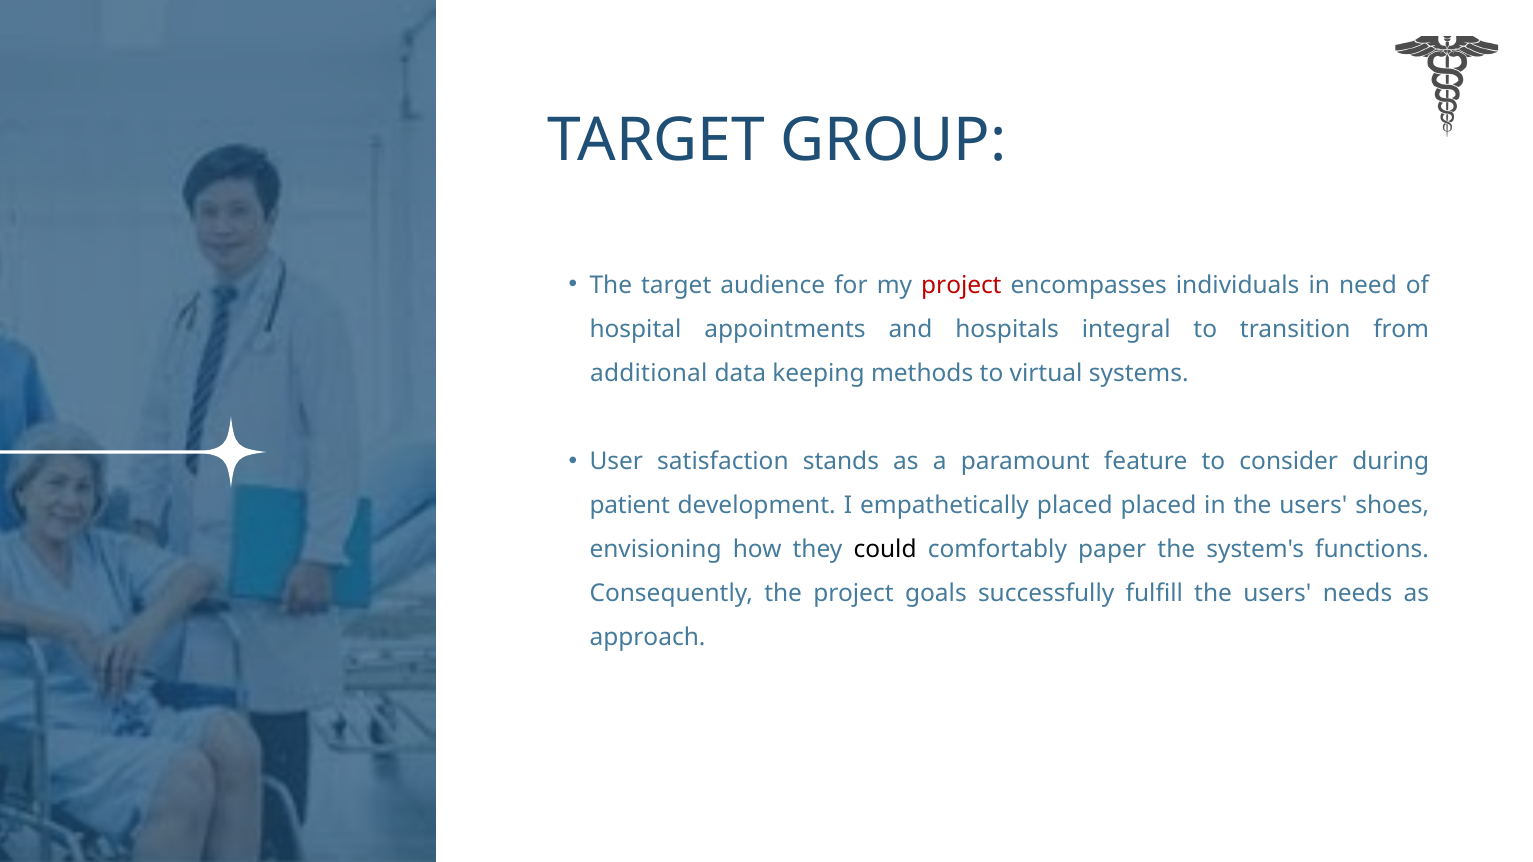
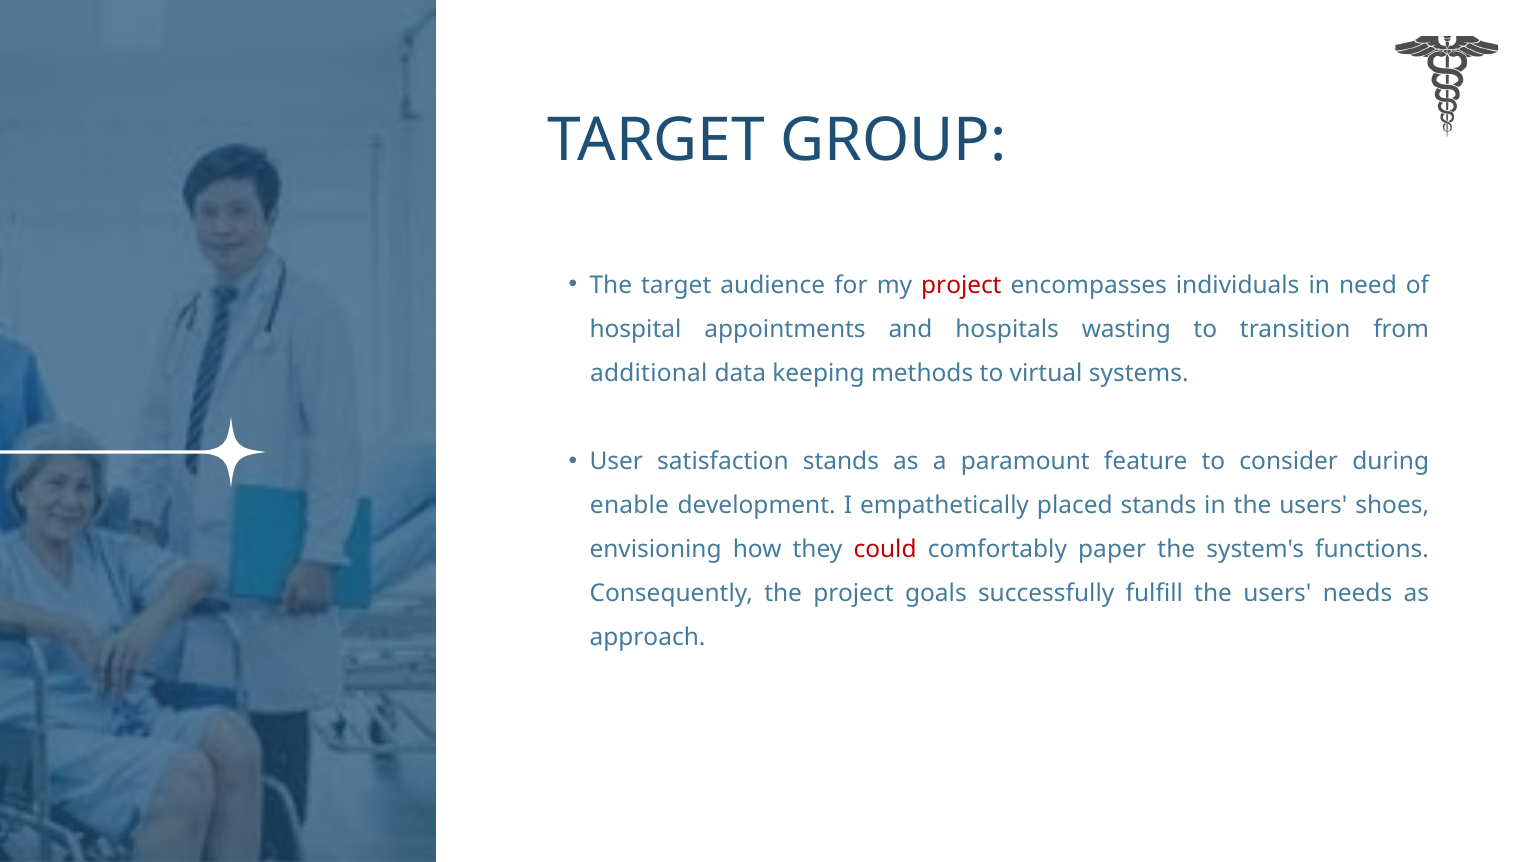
integral: integral -> wasting
patient: patient -> enable
placed placed: placed -> stands
could colour: black -> red
